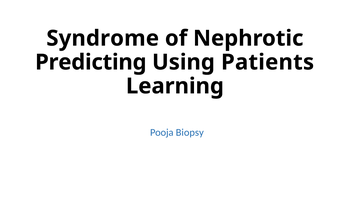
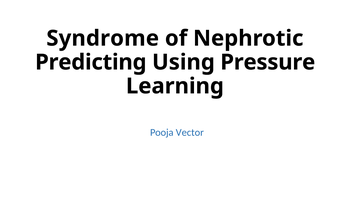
Patients: Patients -> Pressure
Biopsy: Biopsy -> Vector
